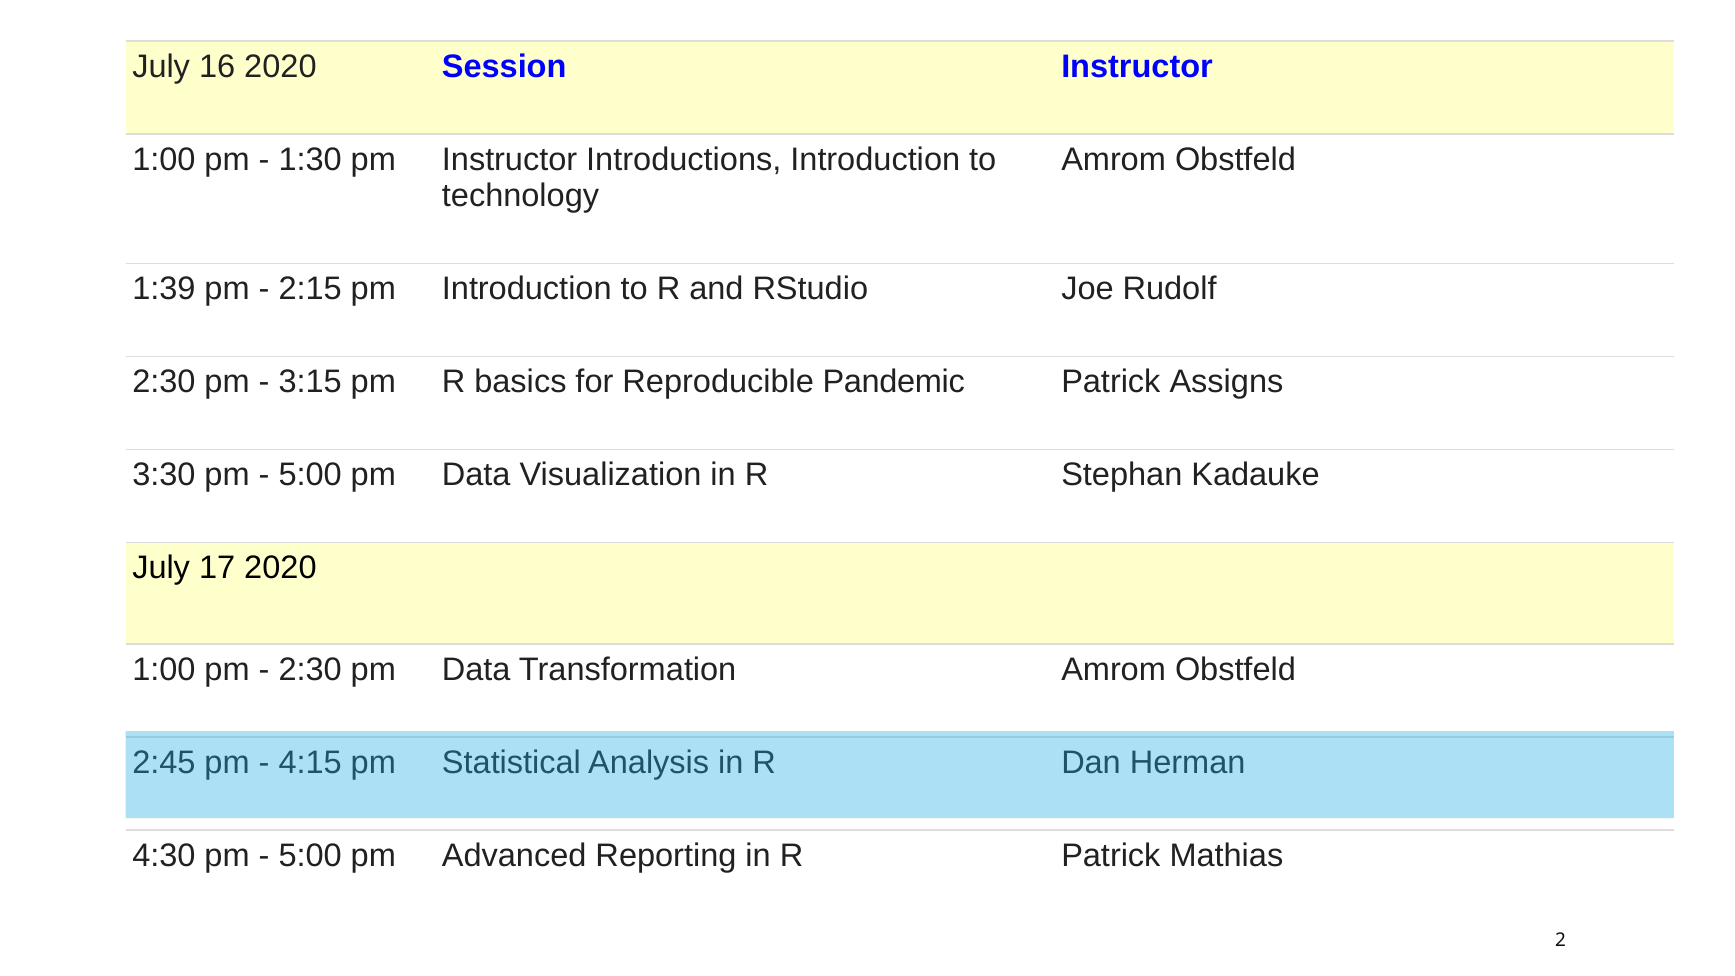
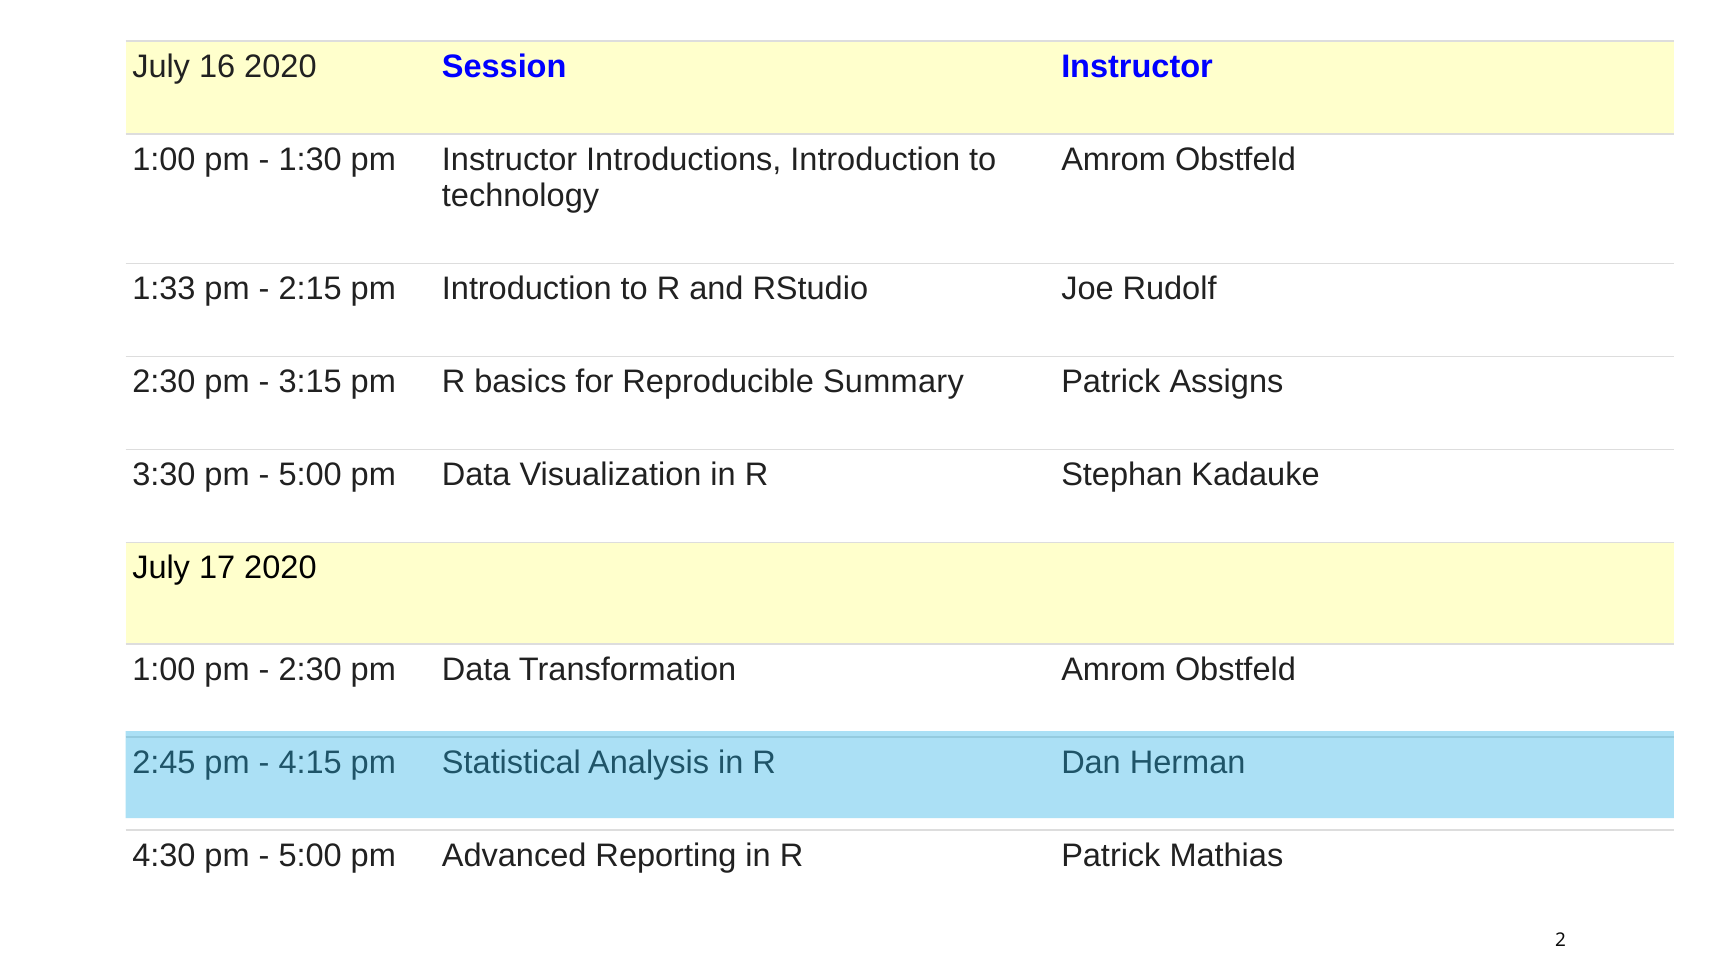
1:39: 1:39 -> 1:33
Pandemic: Pandemic -> Summary
